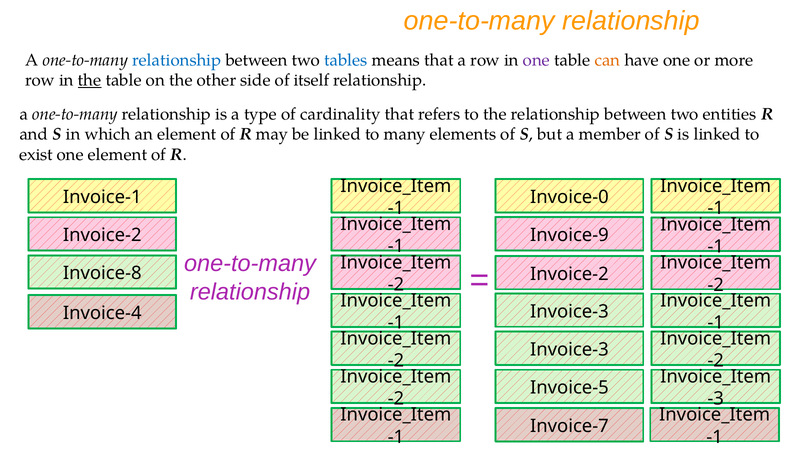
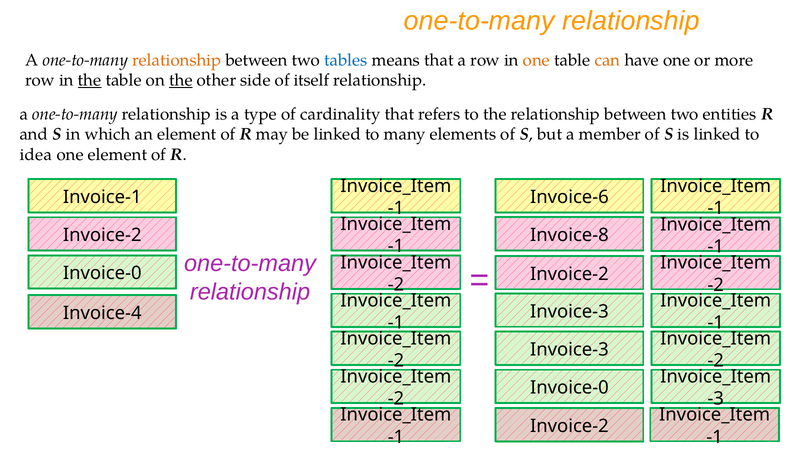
relationship at (177, 60) colour: blue -> orange
one at (536, 60) colour: purple -> orange
the at (181, 80) underline: none -> present
exist: exist -> idea
Invoice-0: Invoice-0 -> Invoice-6
Invoice-9: Invoice-9 -> Invoice-8
Invoice-8 at (102, 273): Invoice-8 -> Invoice-0
Invoice-5 at (569, 388): Invoice-5 -> Invoice-0
Invoice-7 at (569, 426): Invoice-7 -> Invoice-2
